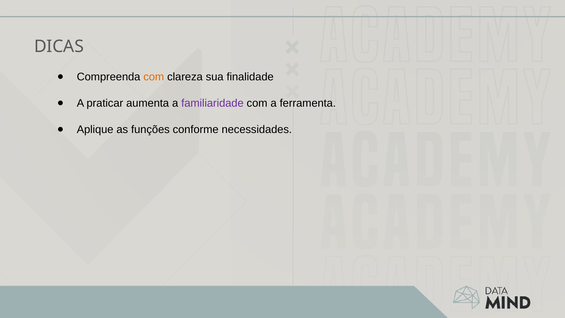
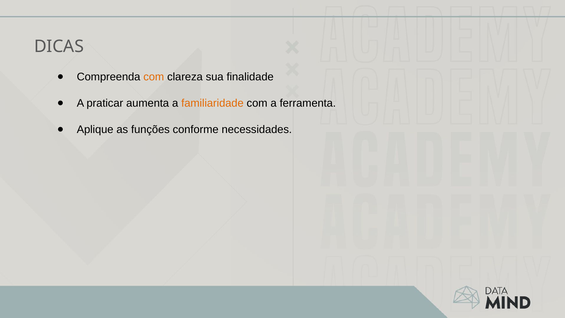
familiaridade colour: purple -> orange
